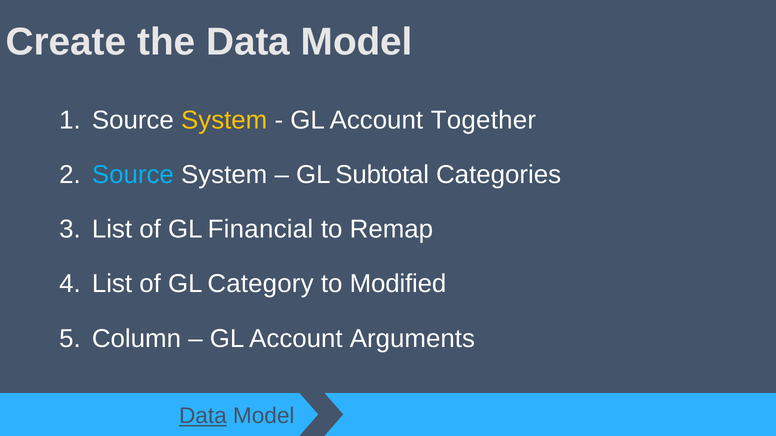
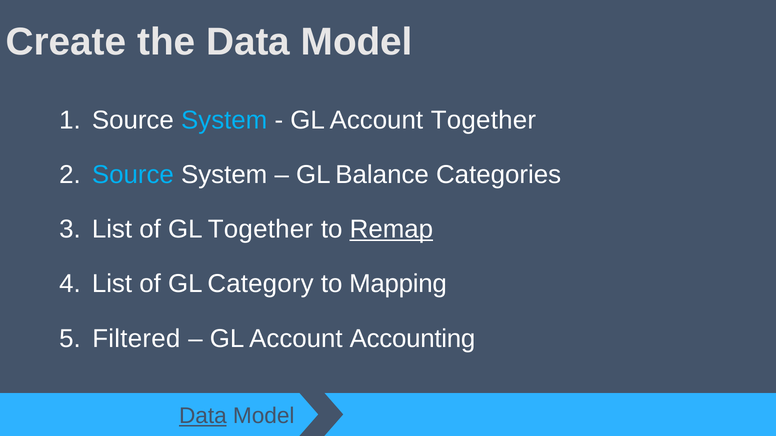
System at (224, 120) colour: yellow -> light blue
Subtotal: Subtotal -> Balance
GL Financial: Financial -> Together
Remap underline: none -> present
Modified: Modified -> Mapping
Column: Column -> Filtered
Arguments: Arguments -> Accounting
